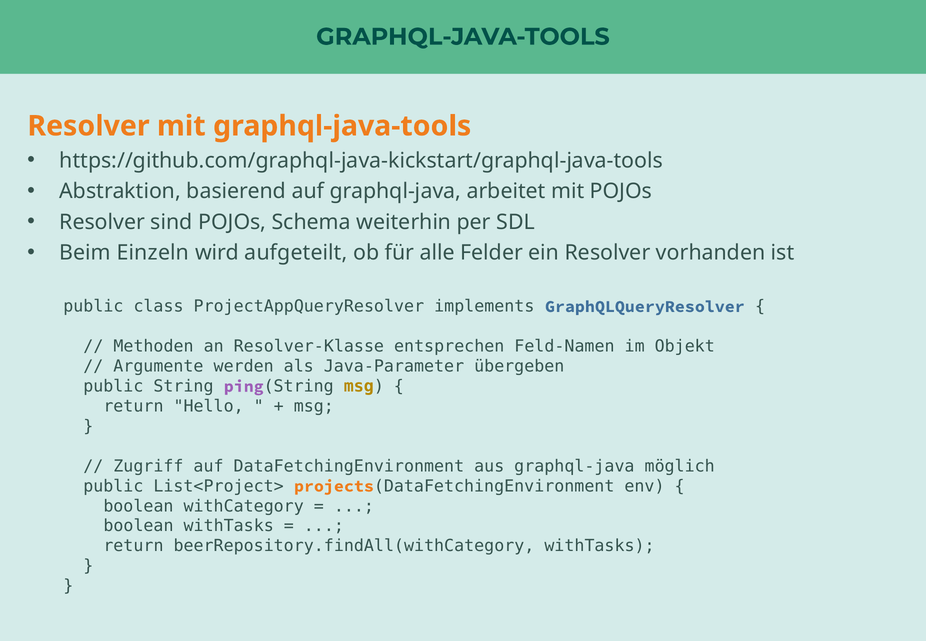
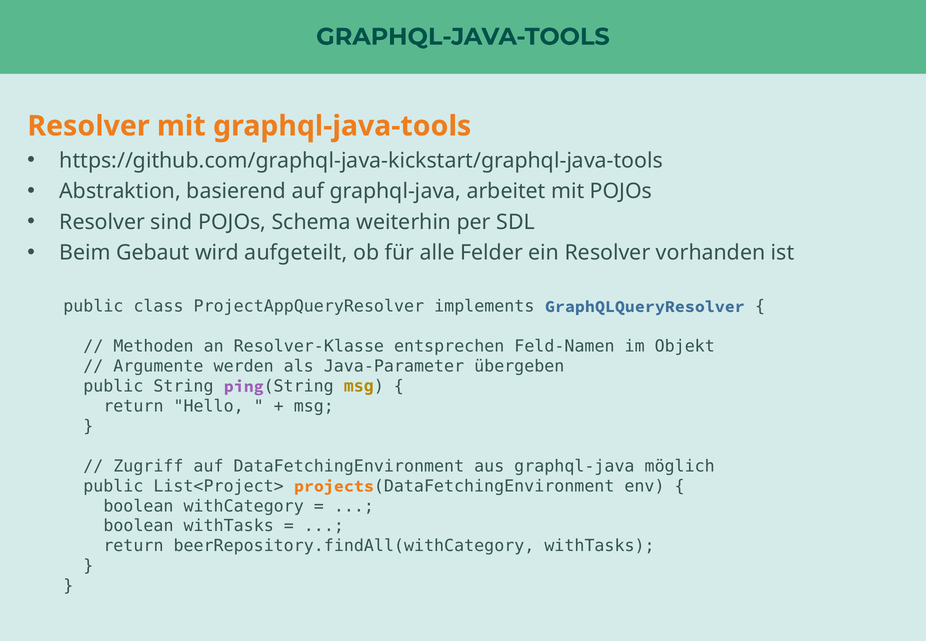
Einzeln: Einzeln -> Gebaut
